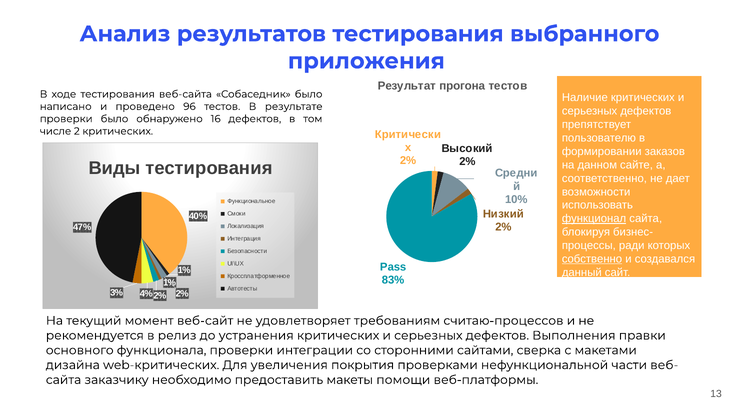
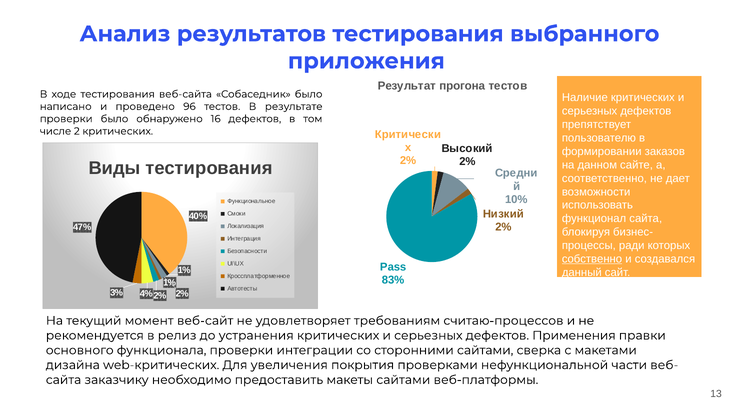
функционал underline: present -> none
Выполнения: Выполнения -> Применения
макеты помощи: помощи -> сайтами
